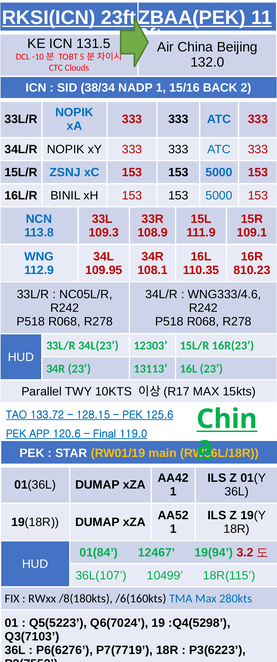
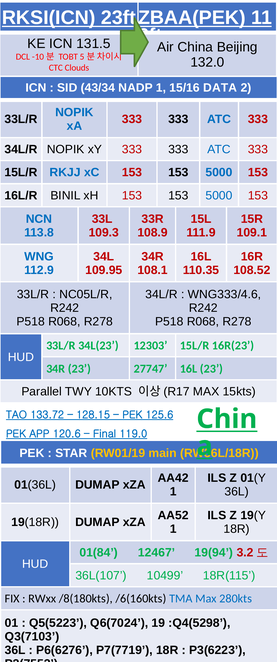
38/34: 38/34 -> 43/34
BACK: BACK -> DATA
ZSNJ: ZSNJ -> RKJJ
810.23: 810.23 -> 108.52
13113: 13113 -> 27747
